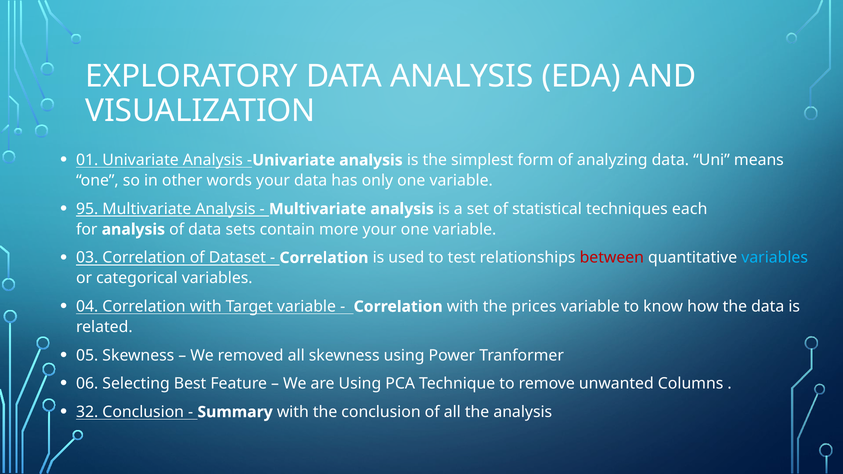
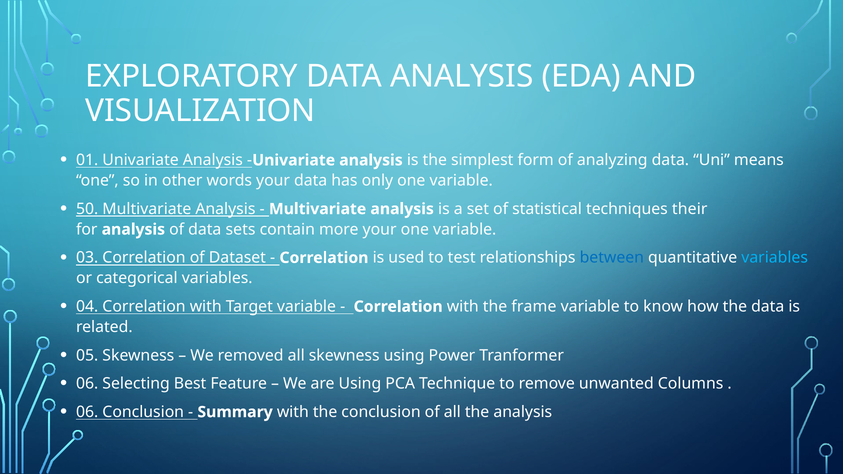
95: 95 -> 50
each: each -> their
between colour: red -> blue
prices: prices -> frame
32 at (87, 412): 32 -> 06
